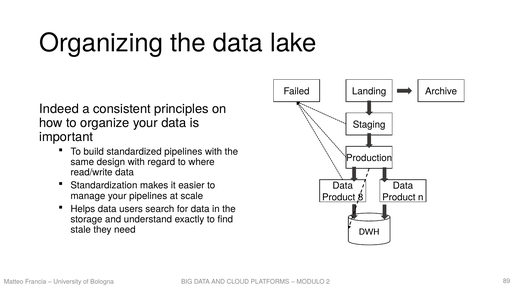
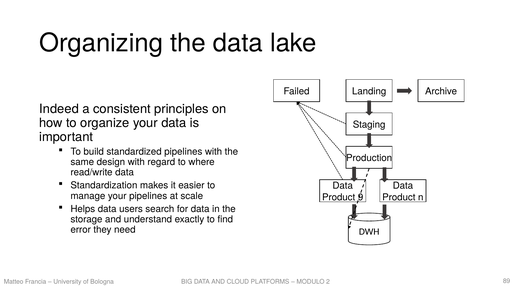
8: 8 -> 9
stale: stale -> error
